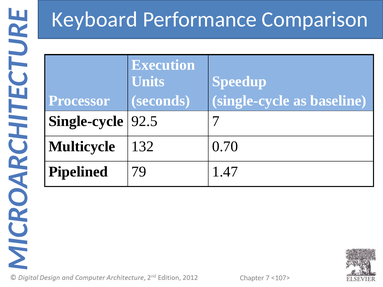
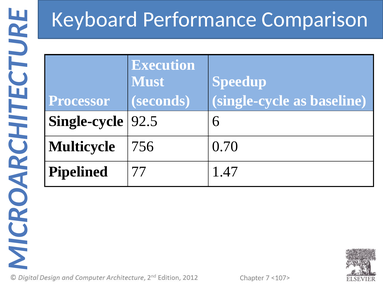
Units: Units -> Must
92.5 7: 7 -> 6
132: 132 -> 756
79: 79 -> 77
